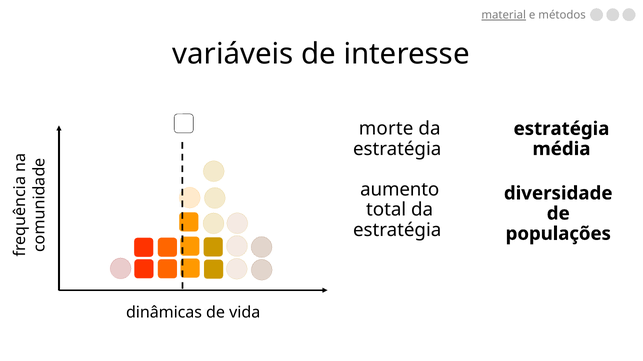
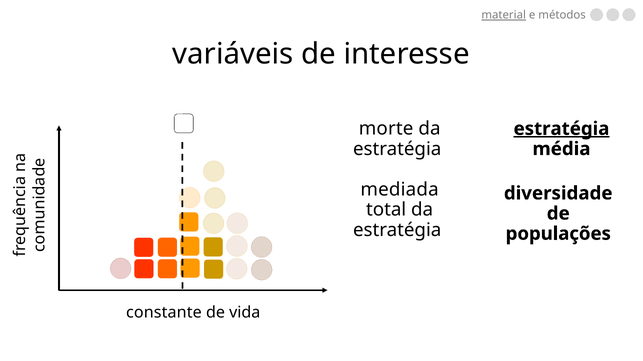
estratégia at (561, 129) underline: none -> present
aumento: aumento -> mediada
dinâmicas: dinâmicas -> constante
